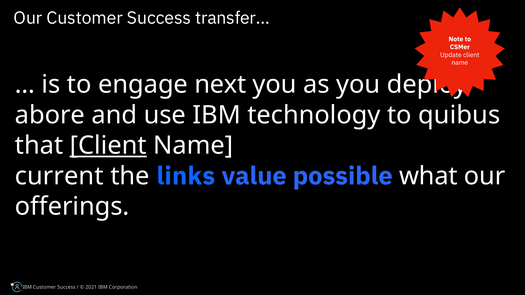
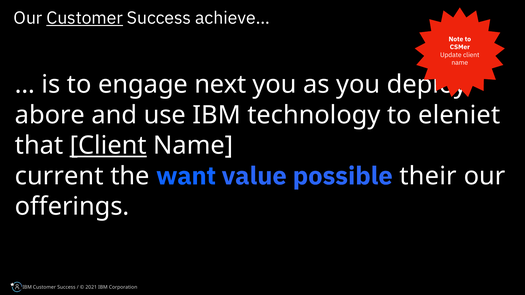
Customer at (85, 18) underline: none -> present
transfer…: transfer… -> achieve…
quibus: quibus -> eleniet
links: links -> want
what: what -> their
